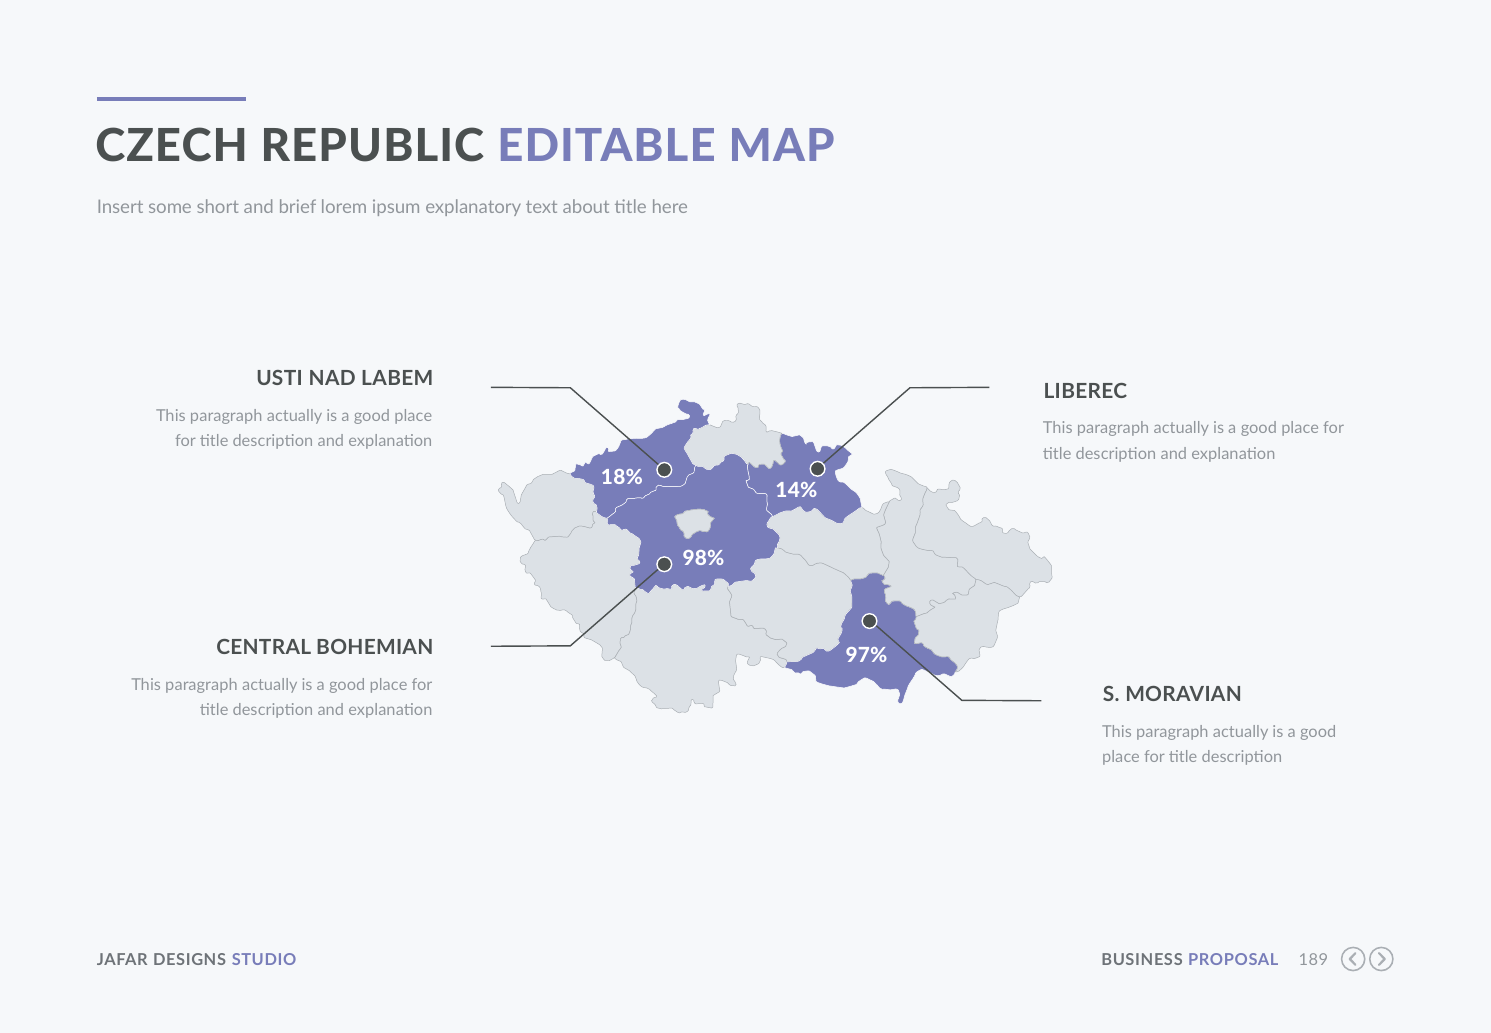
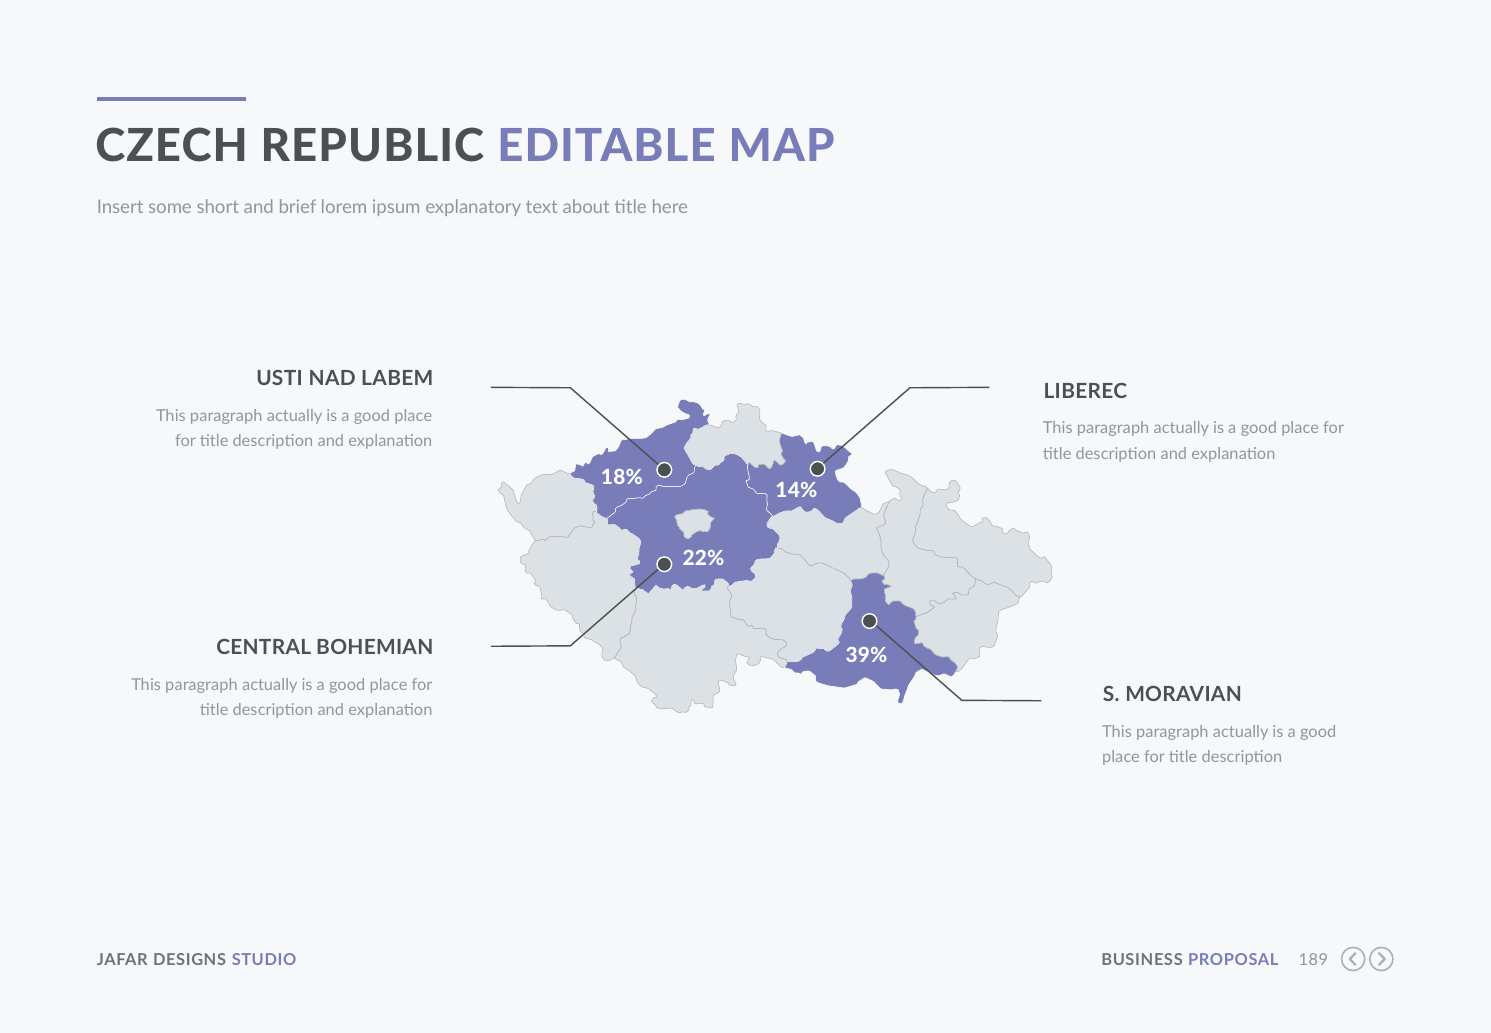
98%: 98% -> 22%
97%: 97% -> 39%
